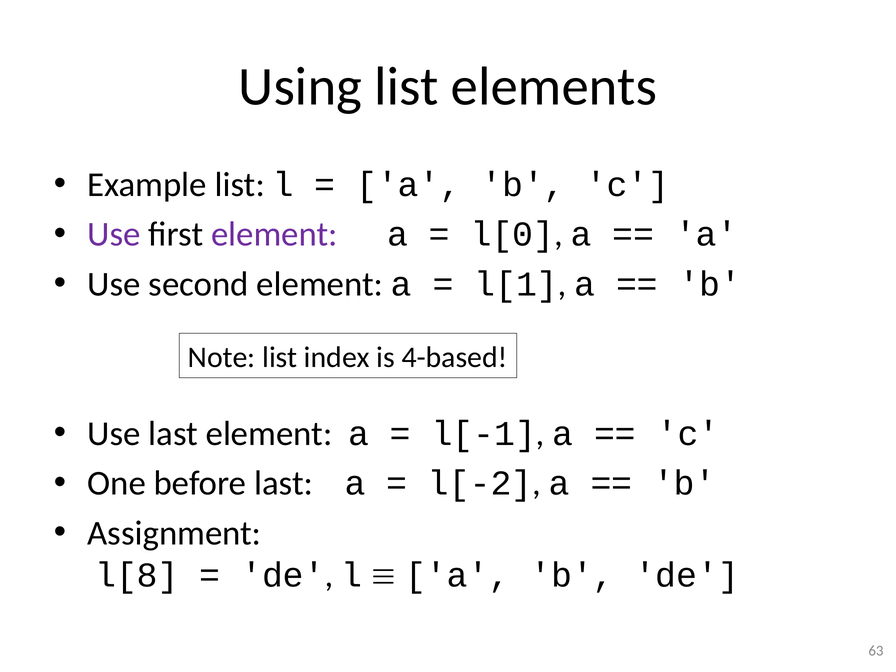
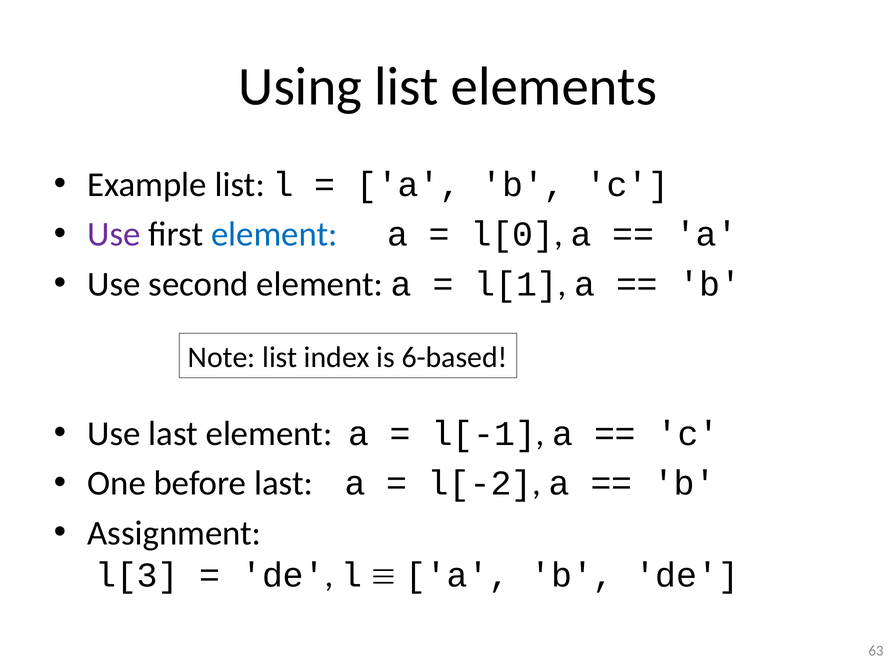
element at (274, 234) colour: purple -> blue
4-based: 4-based -> 6-based
l[8: l[8 -> l[3
